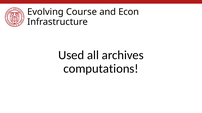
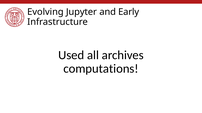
Course: Course -> Jupyter
Econ: Econ -> Early
